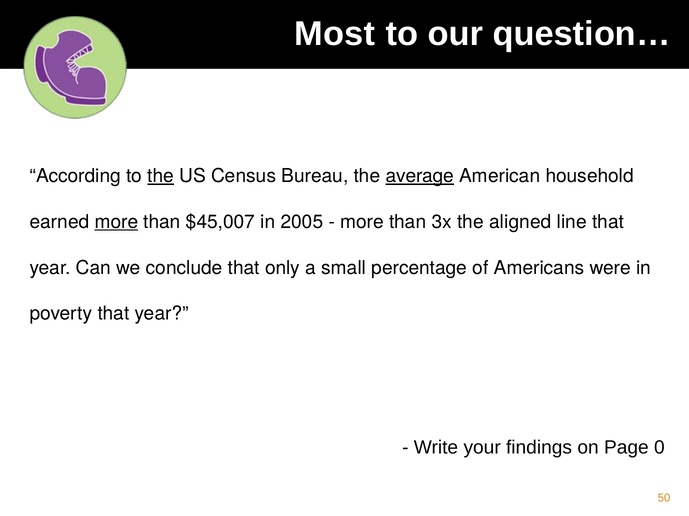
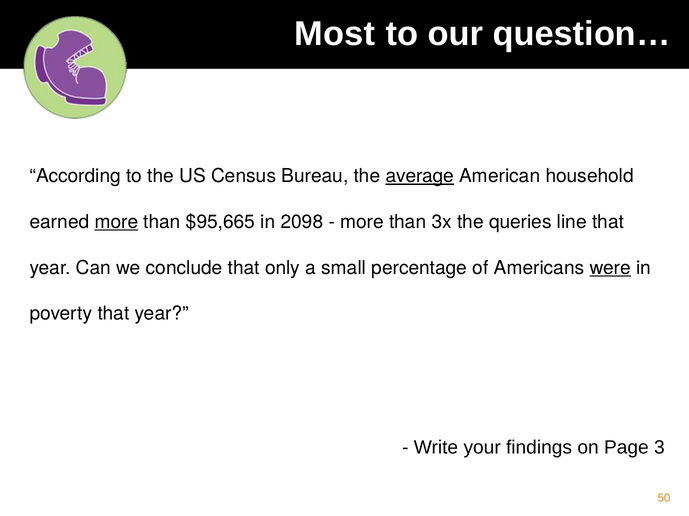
the at (161, 176) underline: present -> none
$45,007: $45,007 -> $95,665
2005: 2005 -> 2098
aligned: aligned -> queries
were underline: none -> present
0: 0 -> 3
